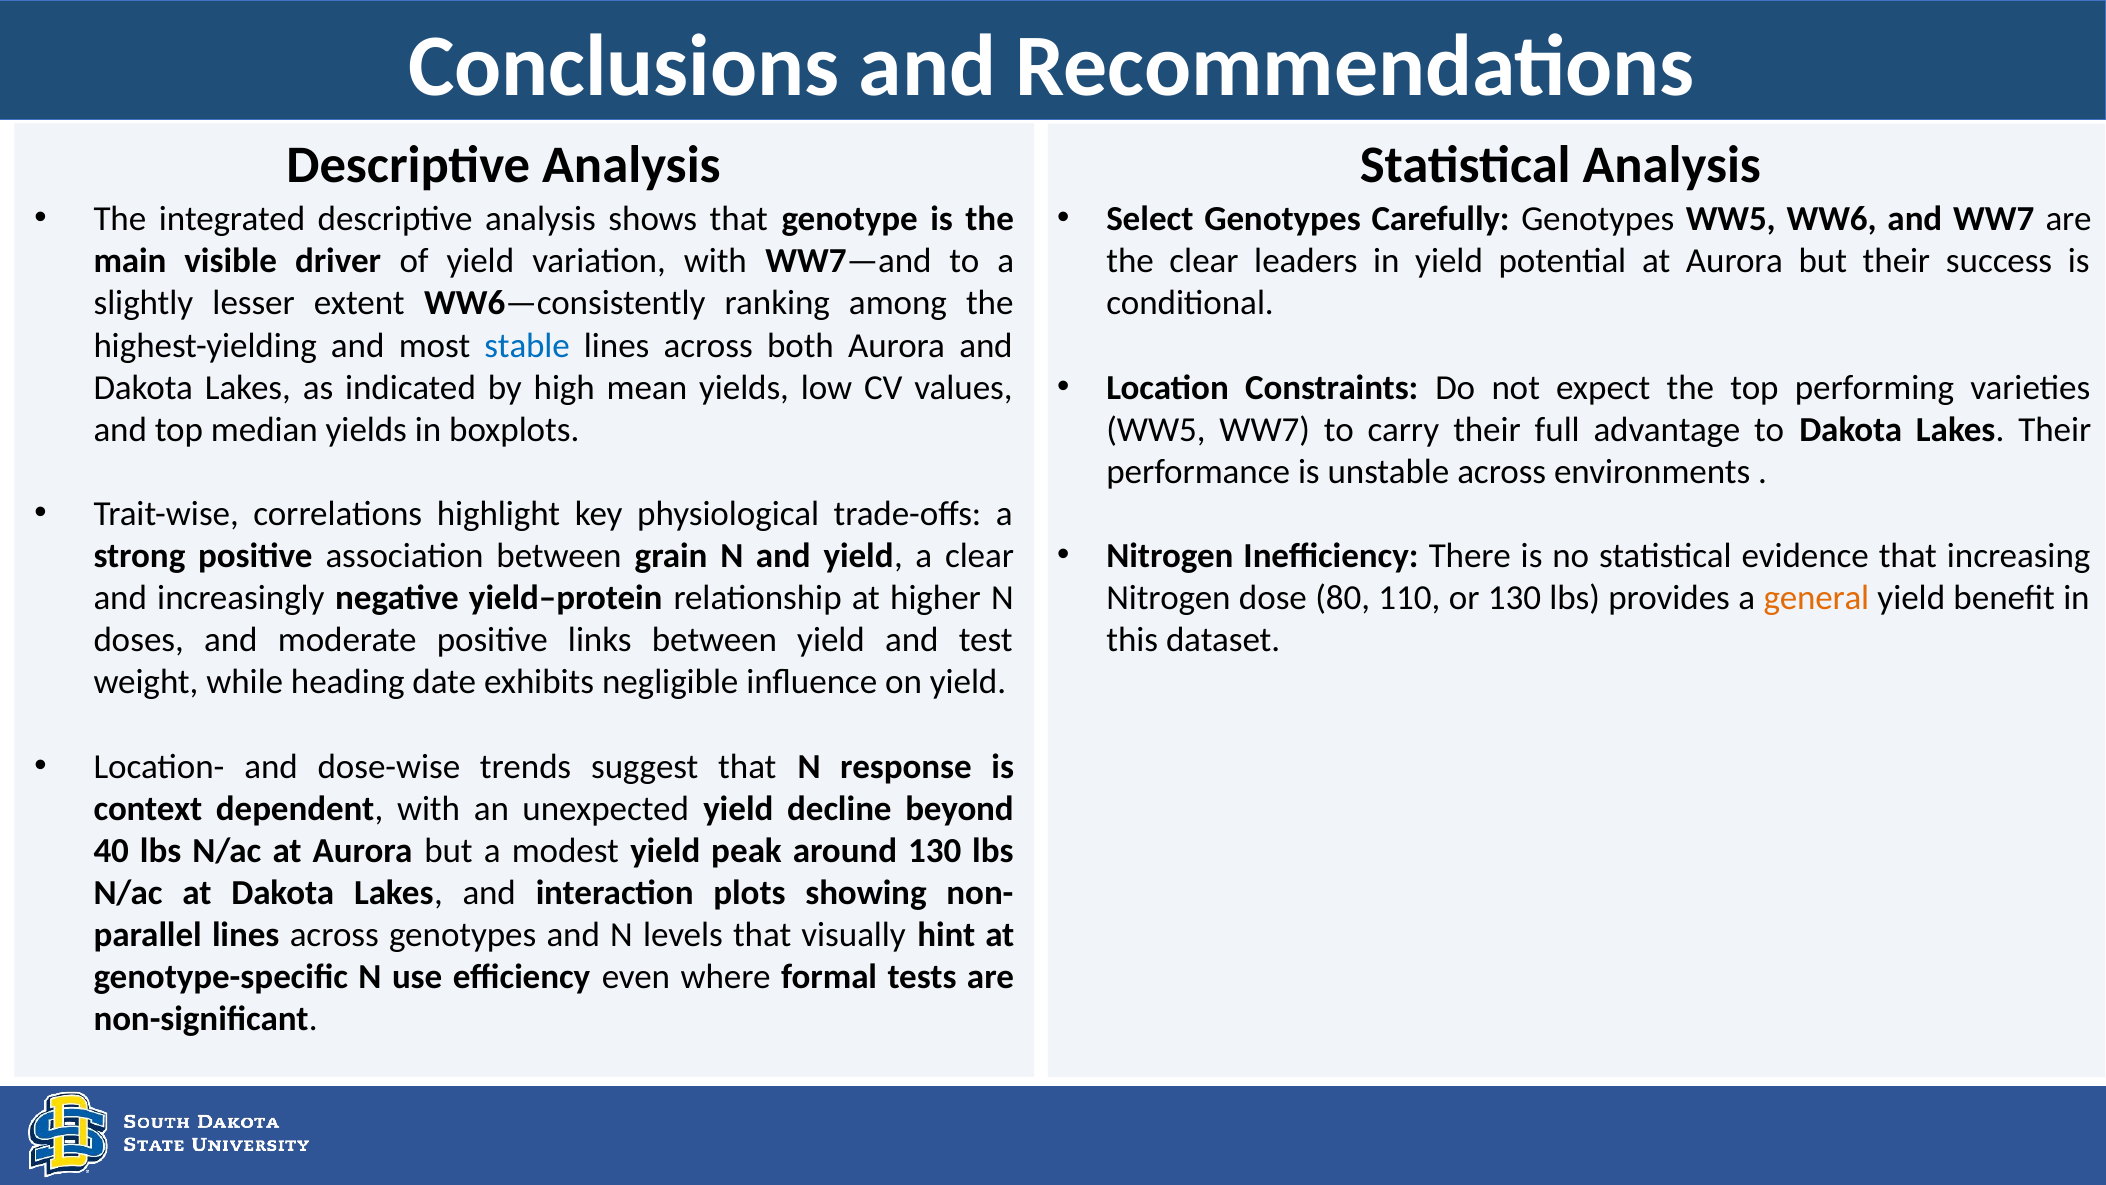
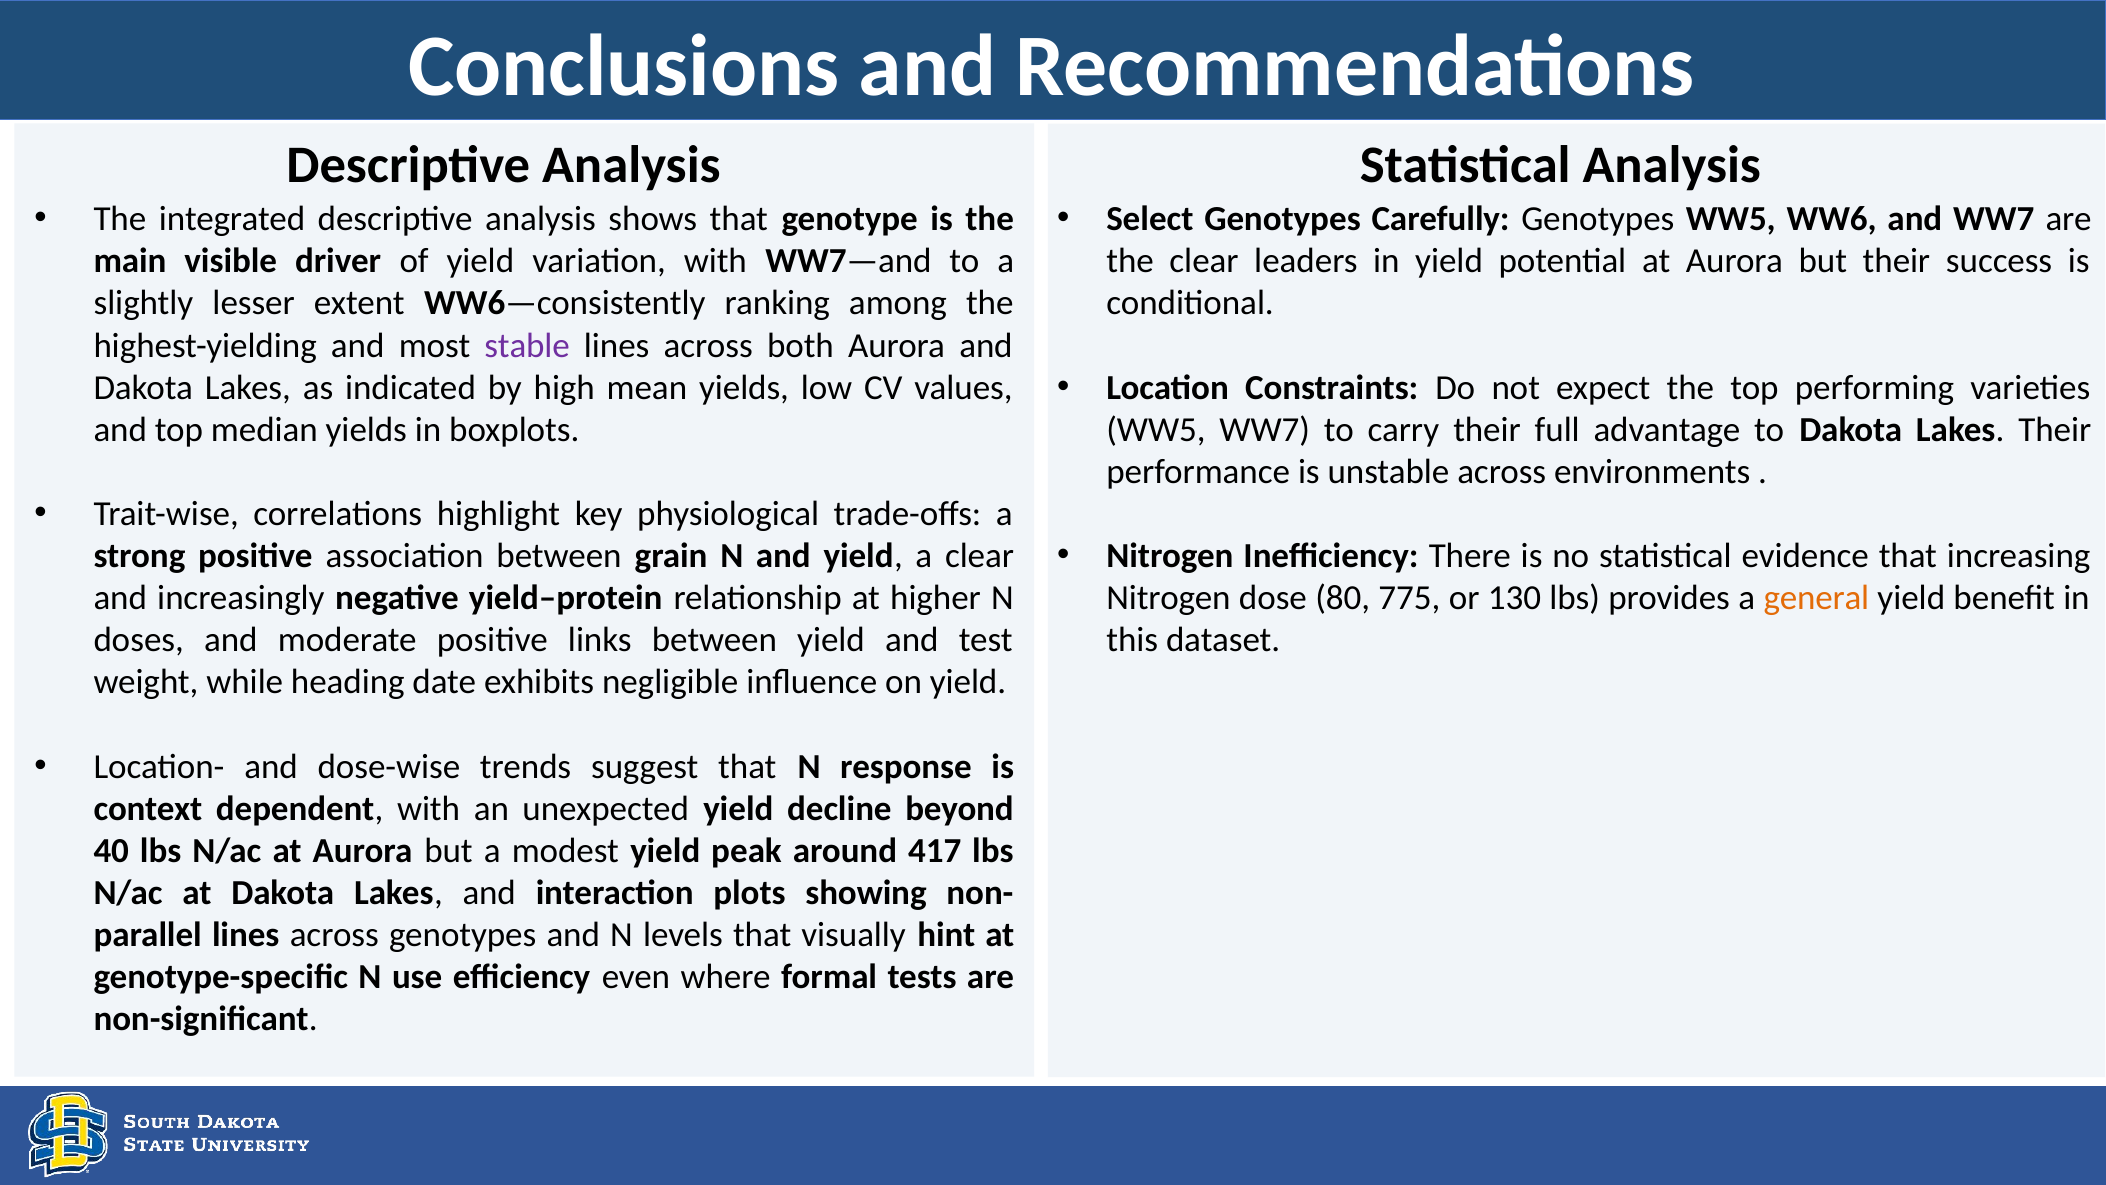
stable colour: blue -> purple
110: 110 -> 775
around 130: 130 -> 417
